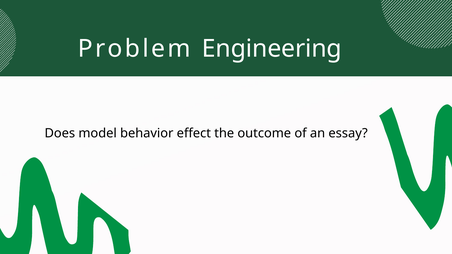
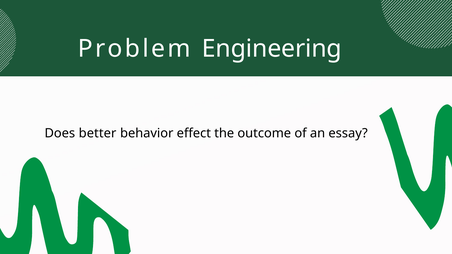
model: model -> better
